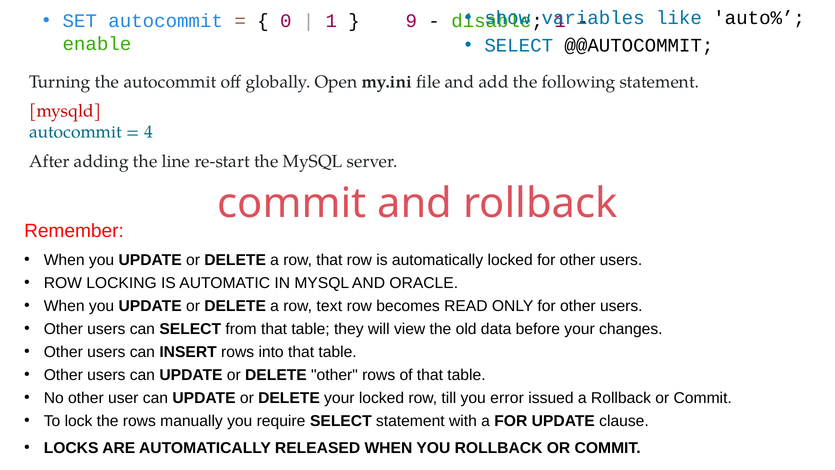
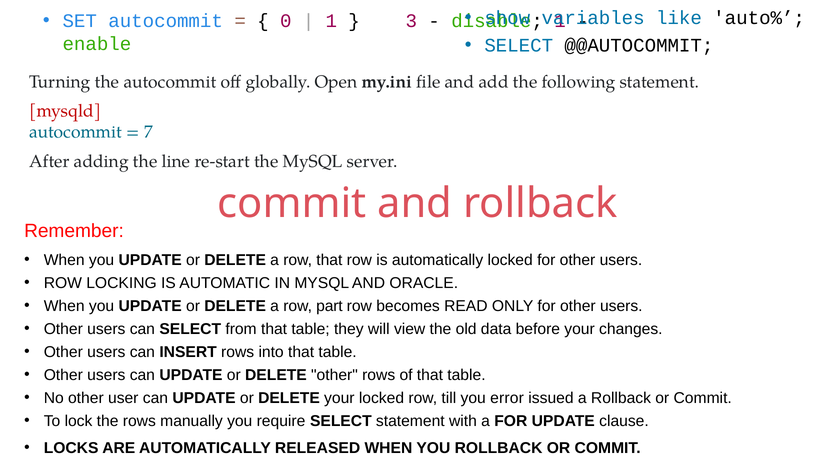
9: 9 -> 3
4: 4 -> 7
text: text -> part
